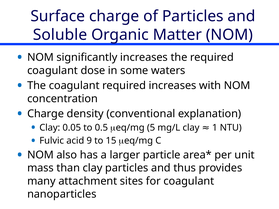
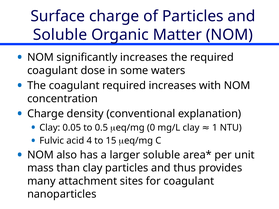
5: 5 -> 0
9: 9 -> 4
larger particle: particle -> soluble
